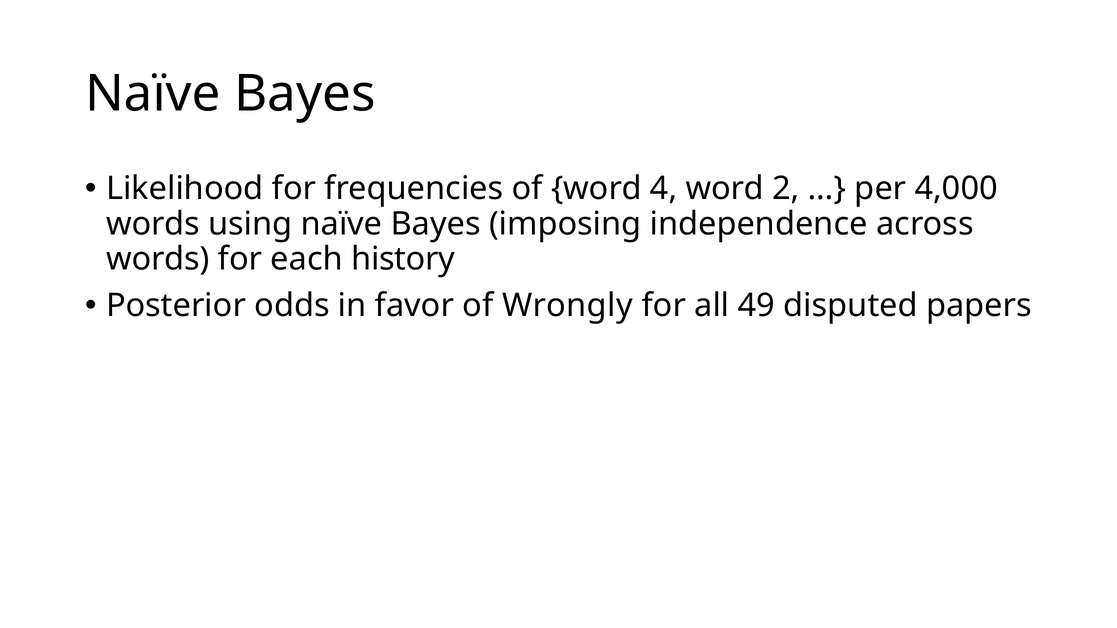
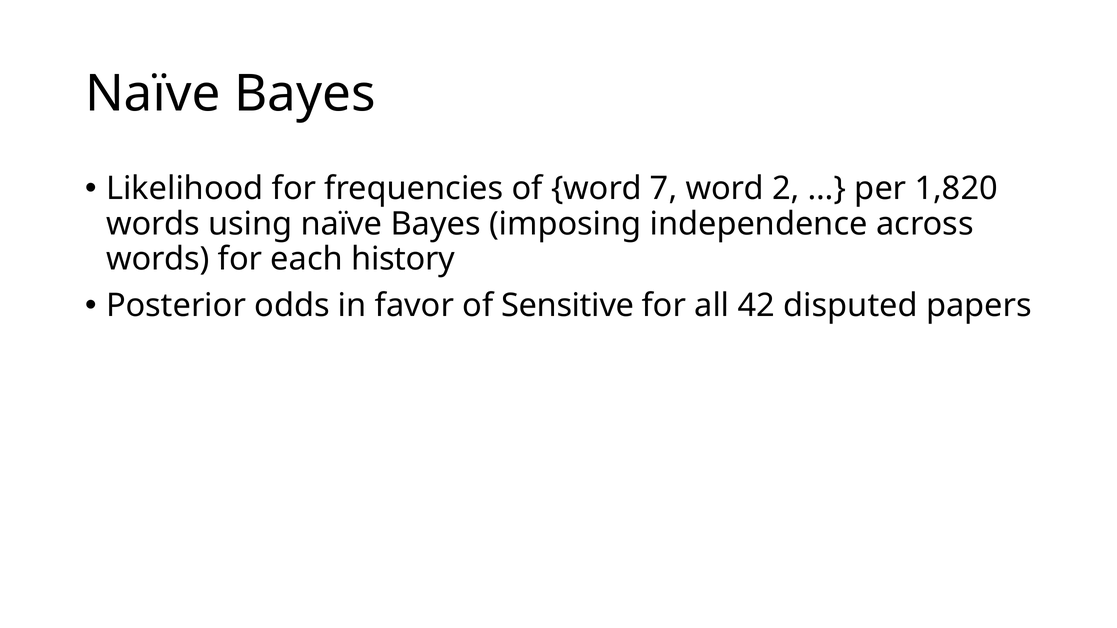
4: 4 -> 7
4,000: 4,000 -> 1,820
Wrongly: Wrongly -> Sensitive
49: 49 -> 42
